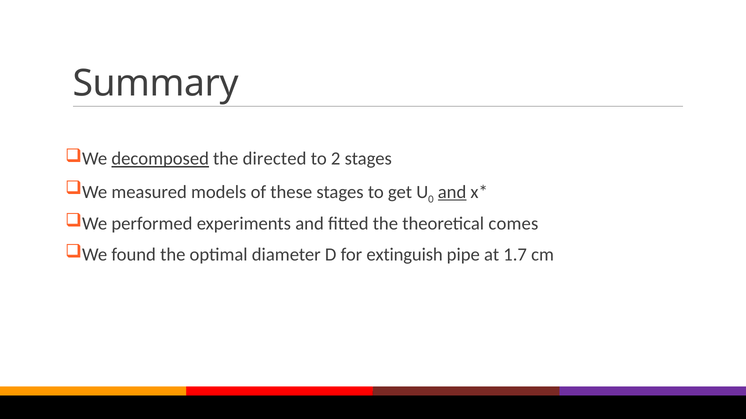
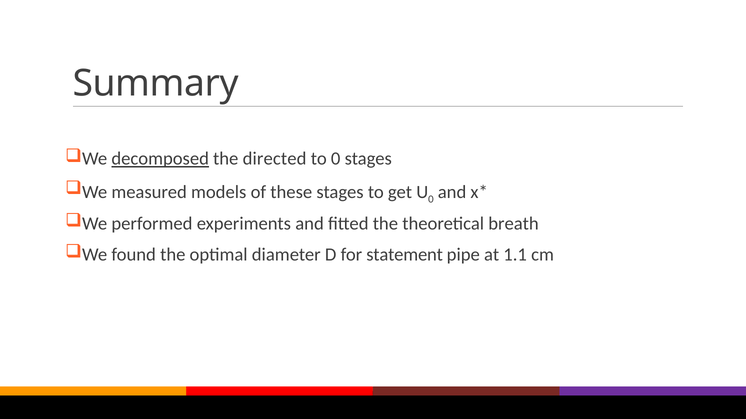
to 2: 2 -> 0
and at (452, 192) underline: present -> none
comes: comes -> breath
extinguish: extinguish -> statement
1.7: 1.7 -> 1.1
